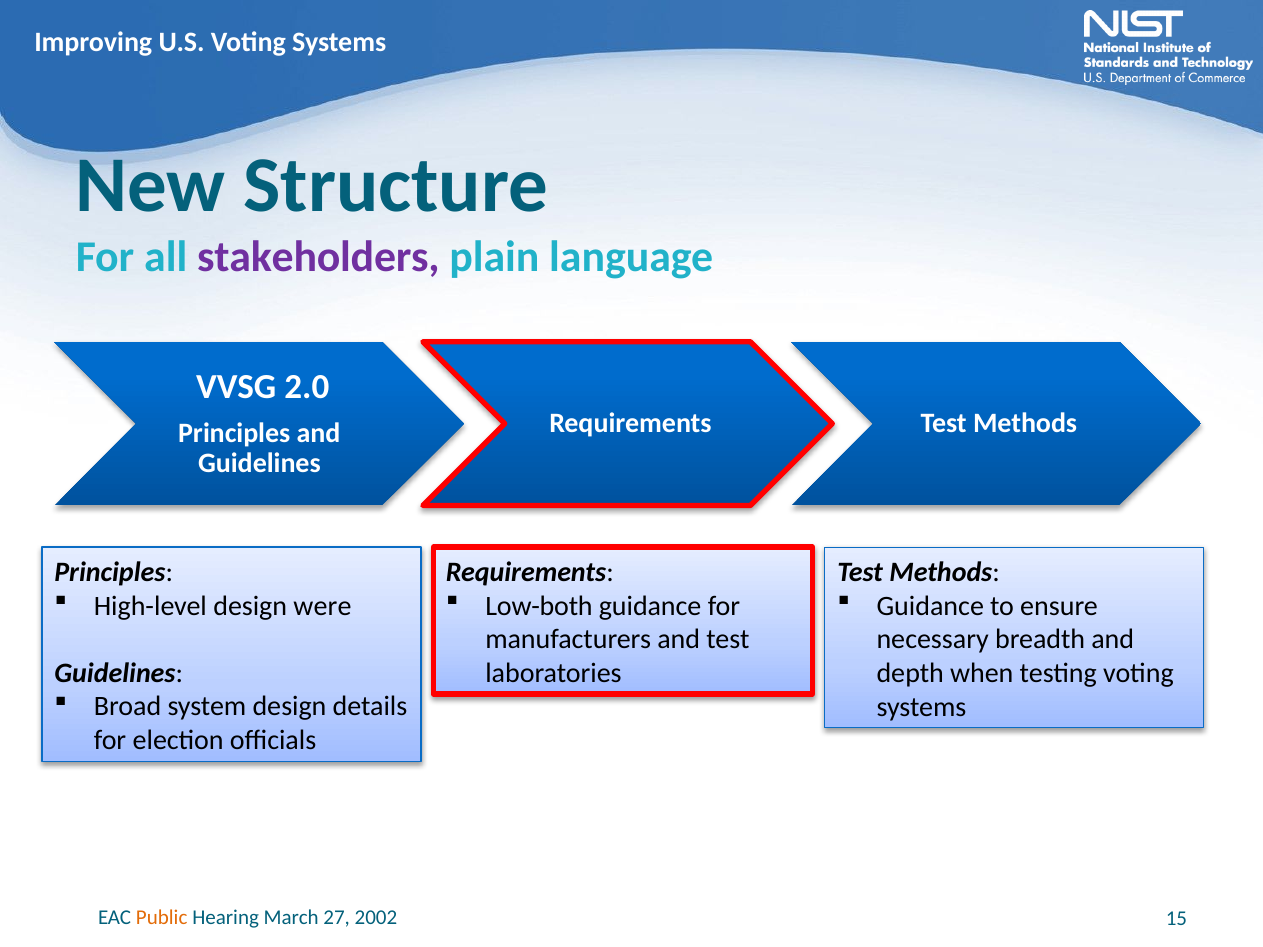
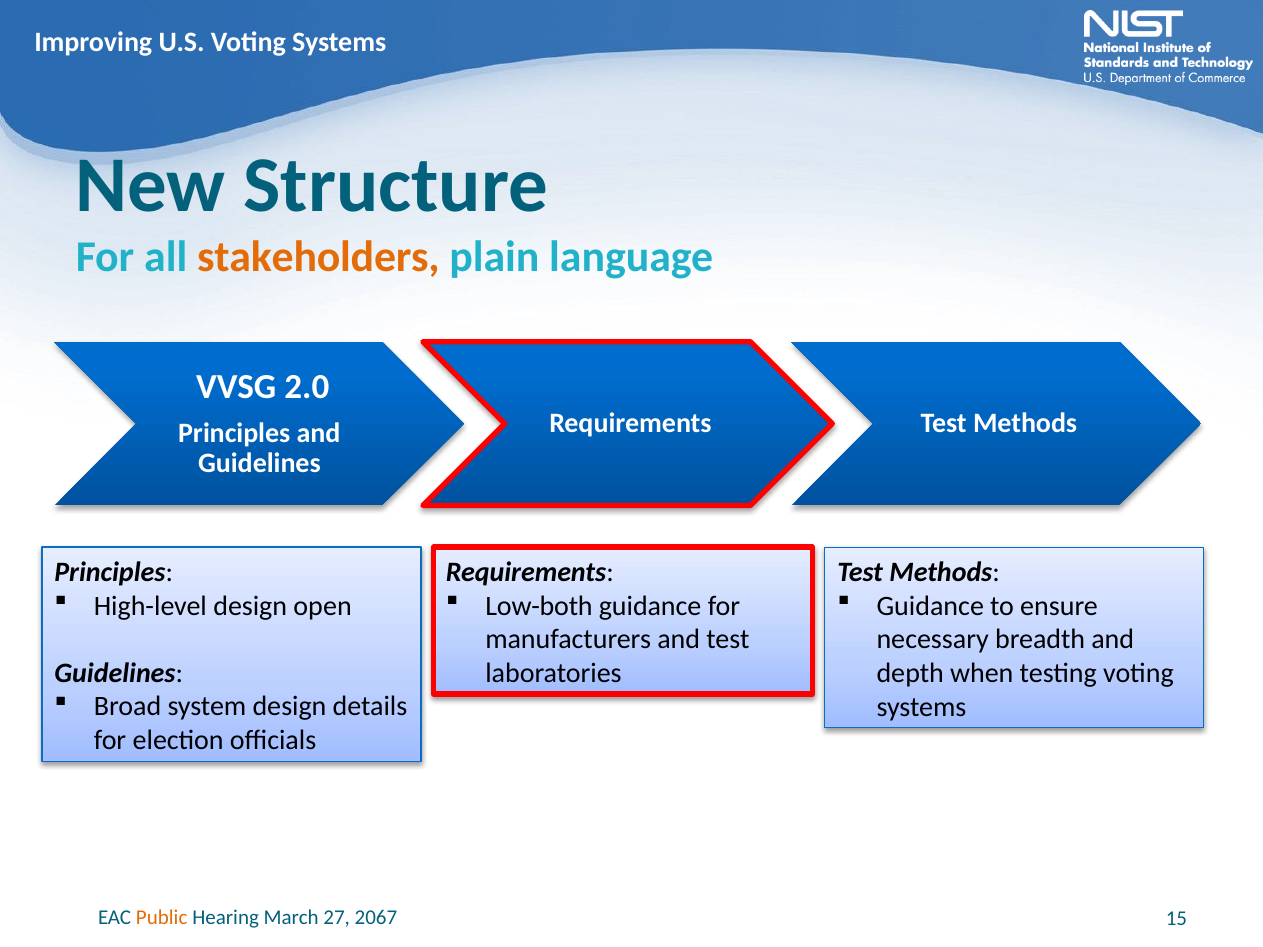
stakeholders colour: purple -> orange
were: were -> open
2002: 2002 -> 2067
